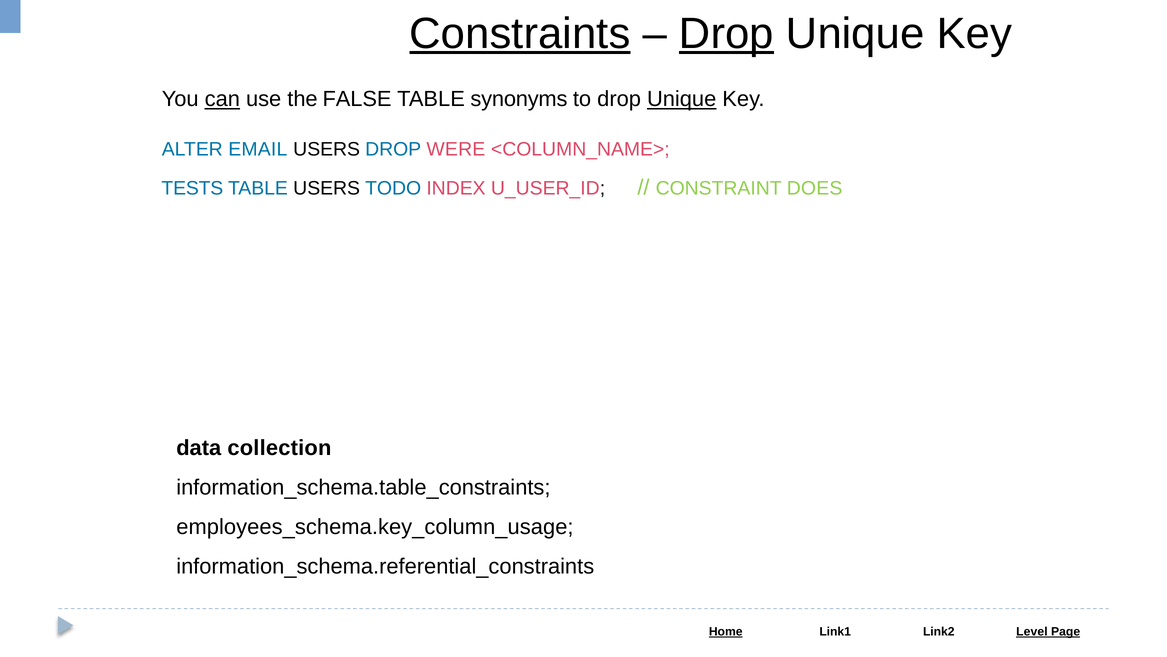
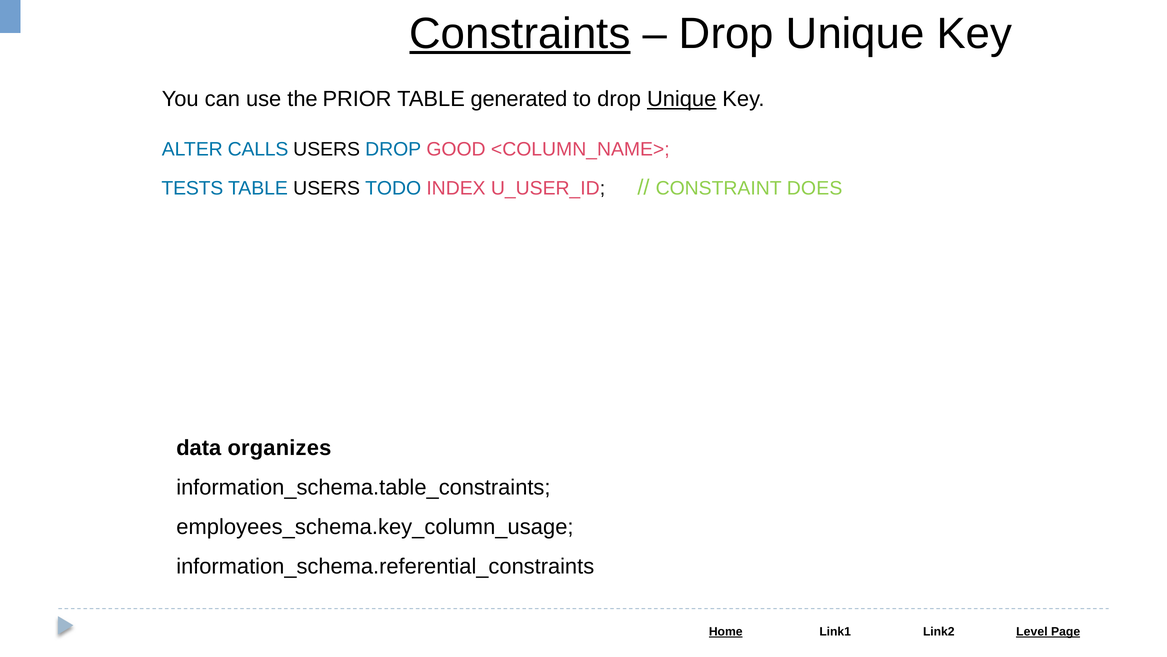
Drop at (726, 34) underline: present -> none
can underline: present -> none
FALSE: FALSE -> PRIOR
synonyms: synonyms -> generated
EMAIL: EMAIL -> CALLS
WERE: WERE -> GOOD
collection: collection -> organizes
